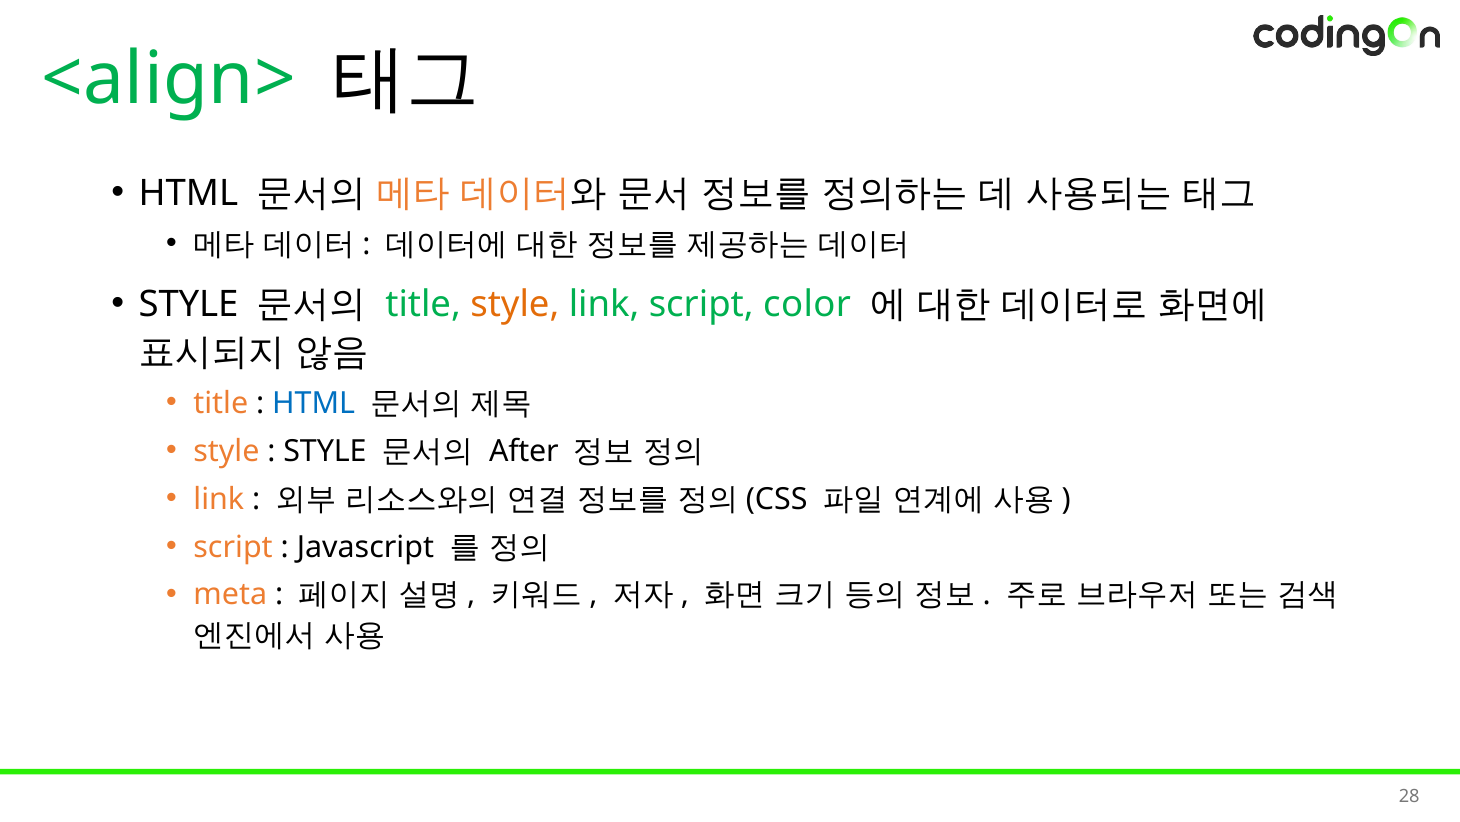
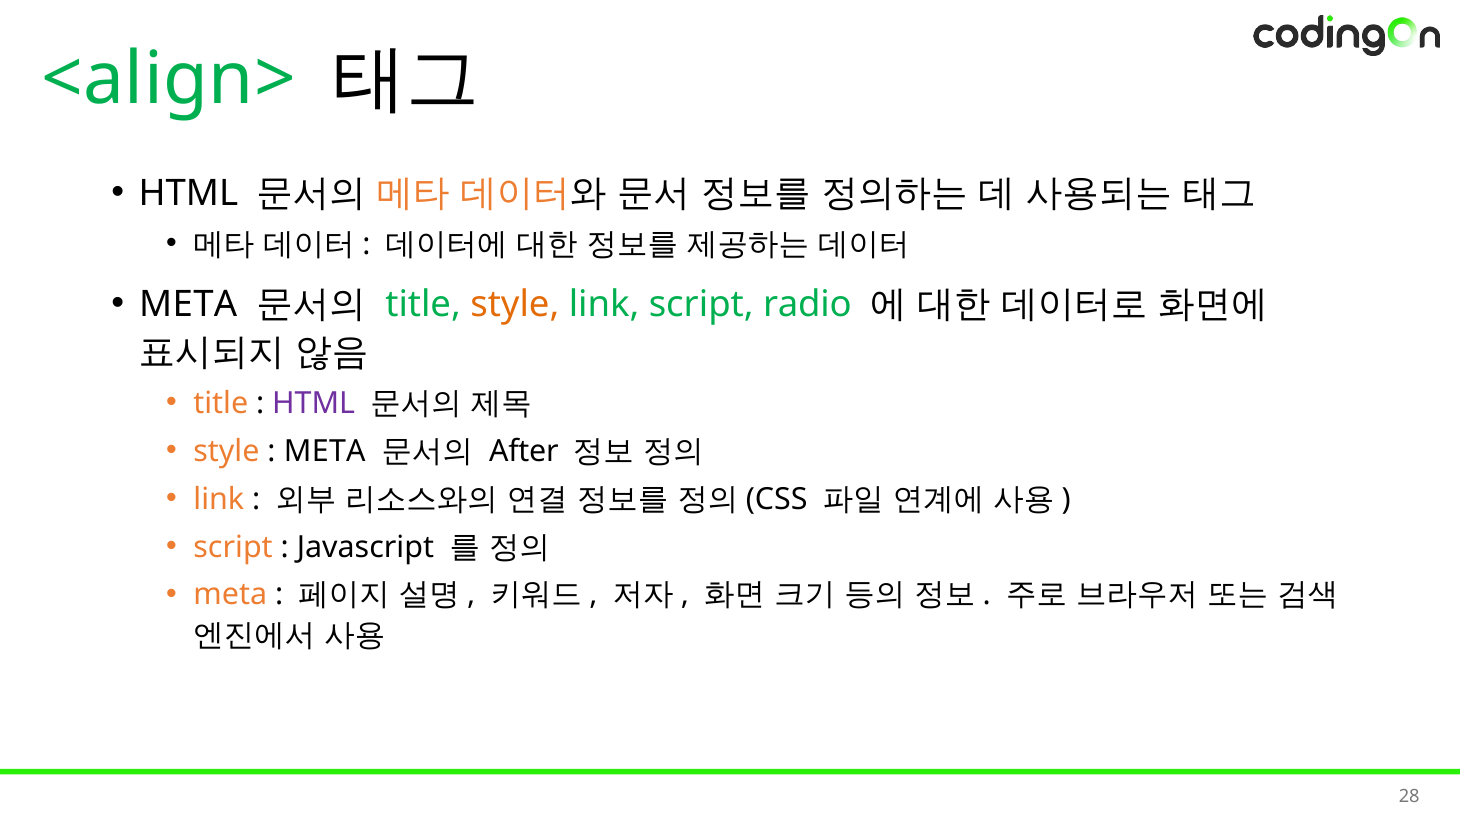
STYLE at (189, 304): STYLE -> META
color: color -> radio
HTML at (314, 403) colour: blue -> purple
STYLE at (325, 451): STYLE -> META
